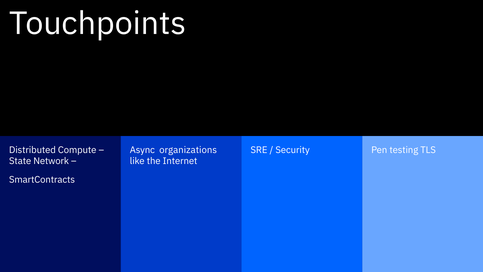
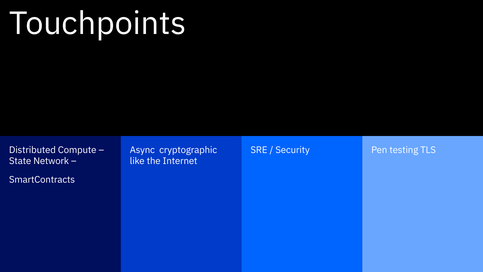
organizations: organizations -> cryptographic
